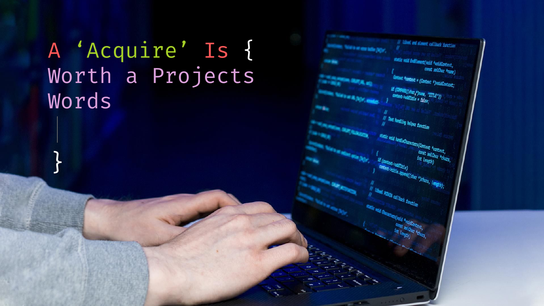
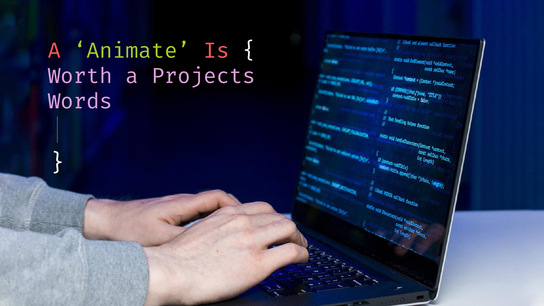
Acquire: Acquire -> Animate
